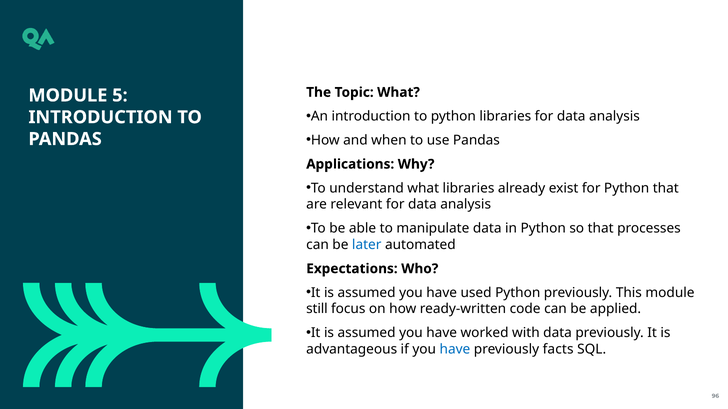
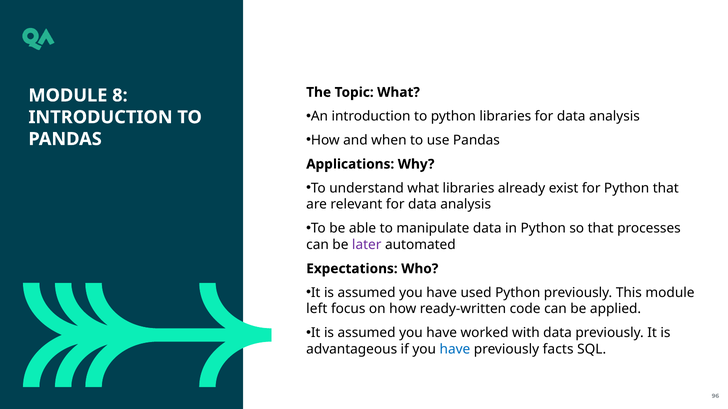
5: 5 -> 8
later colour: blue -> purple
still: still -> left
